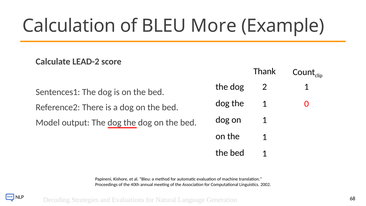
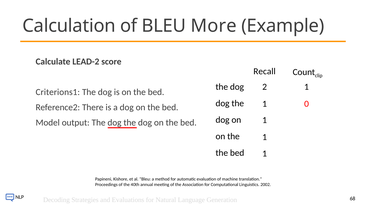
Thank: Thank -> Recall
Sentences1: Sentences1 -> Criterions1
